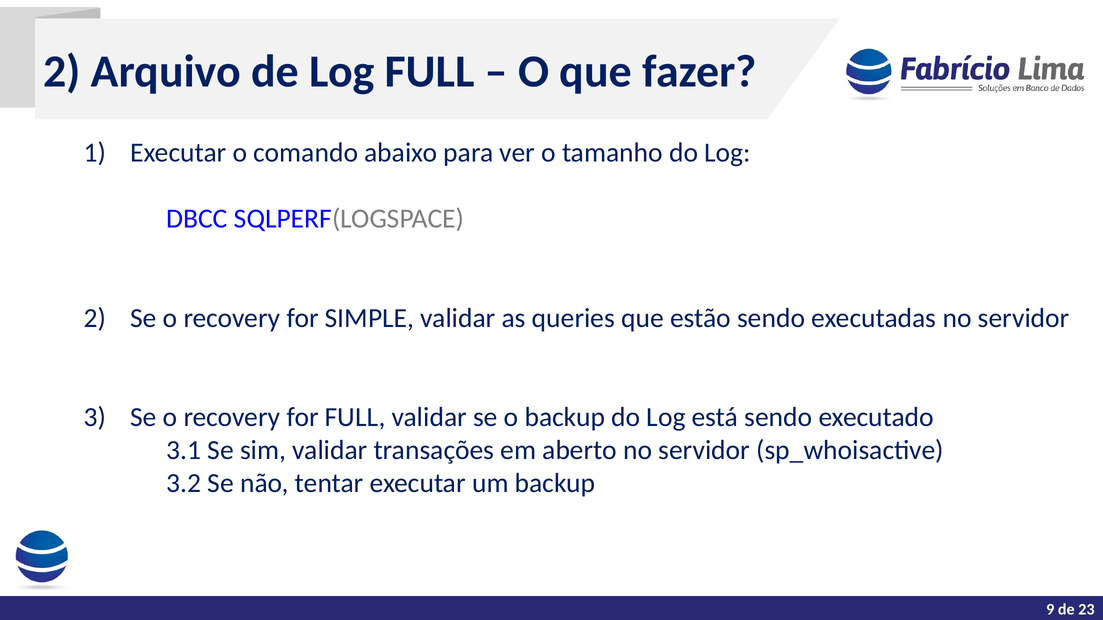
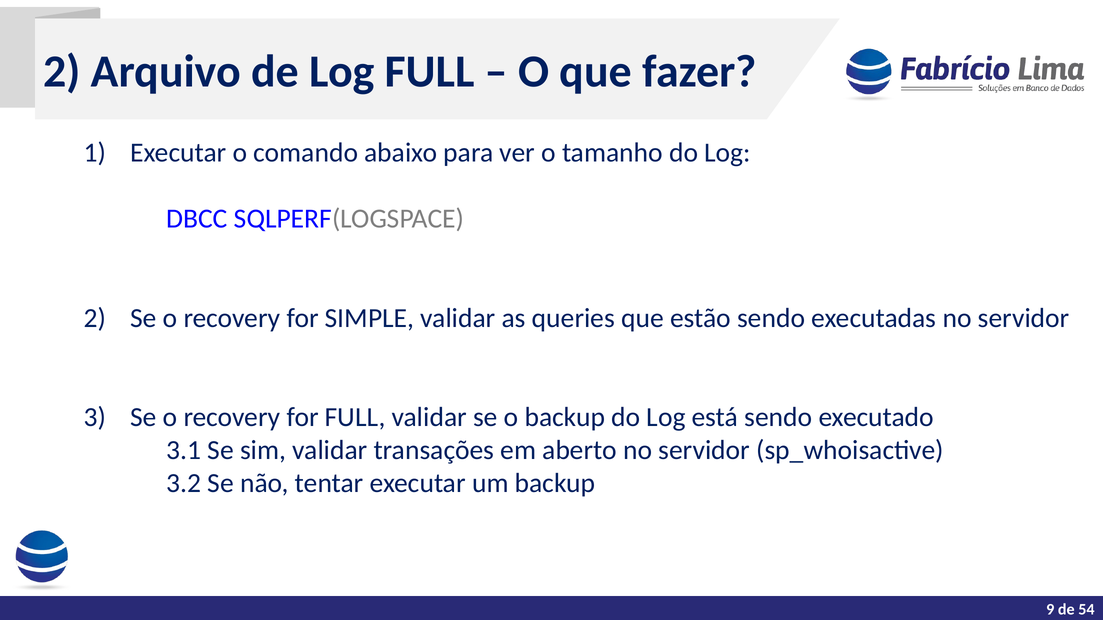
23: 23 -> 54
